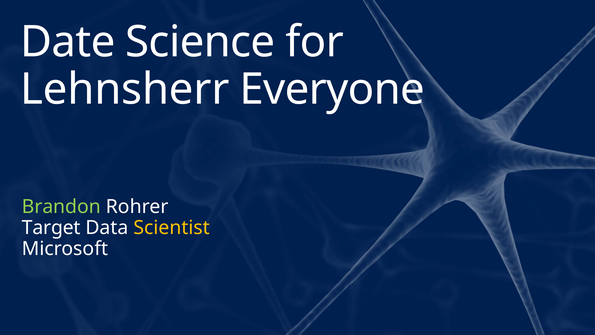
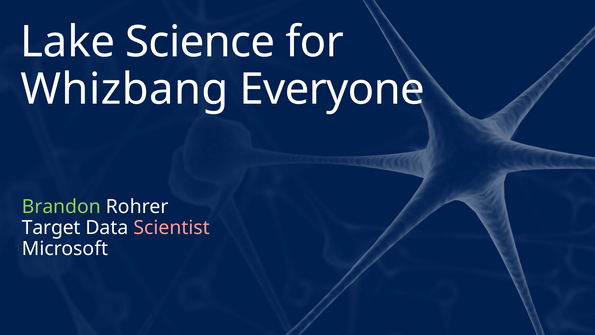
Date: Date -> Lake
Lehnsherr: Lehnsherr -> Whizbang
Scientist colour: yellow -> pink
